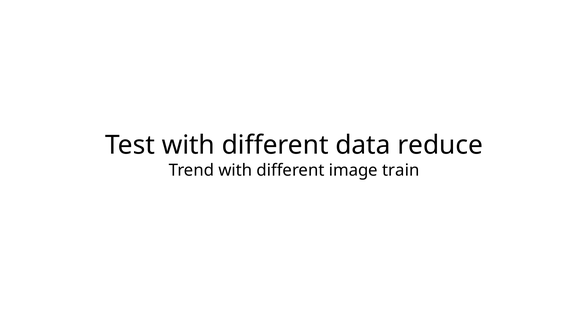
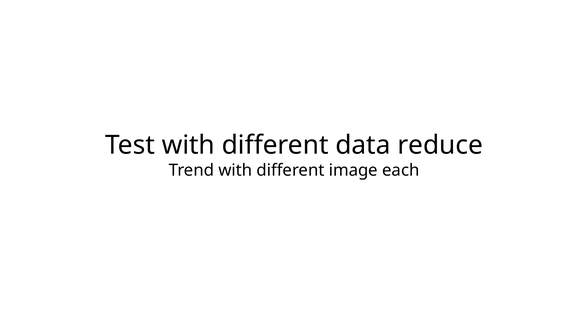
train: train -> each
